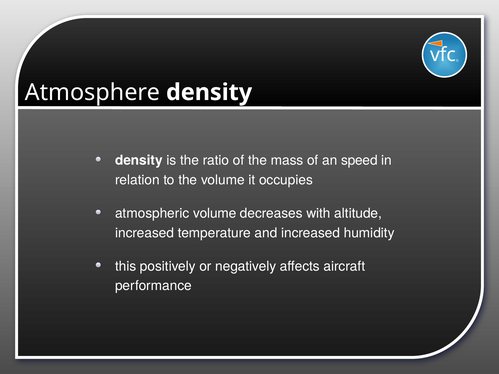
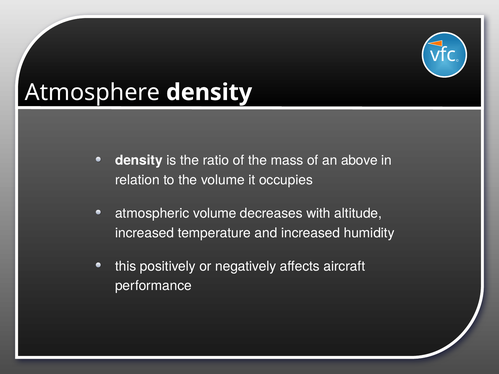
speed: speed -> above
